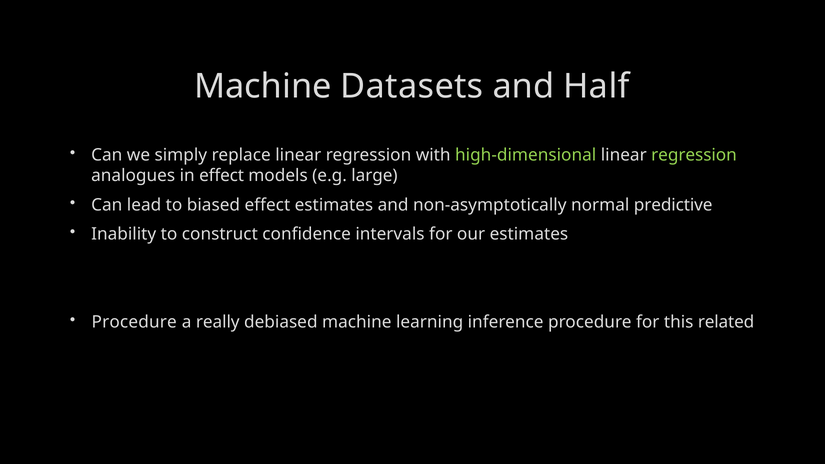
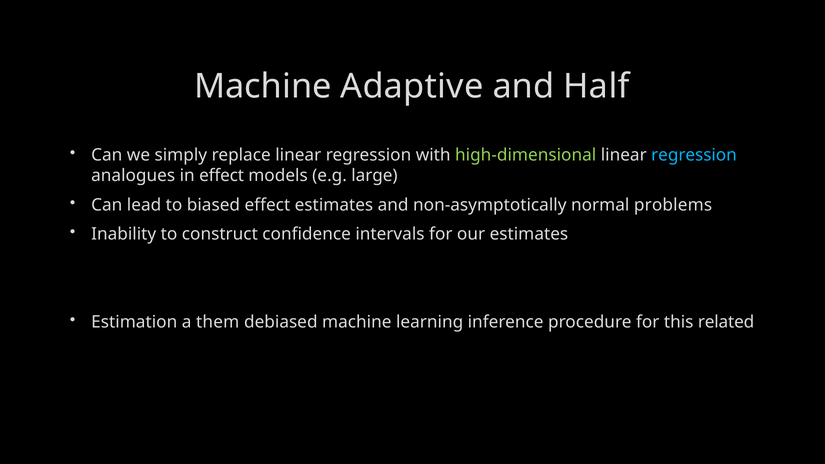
Datasets: Datasets -> Adaptive
regression at (694, 155) colour: light green -> light blue
predictive: predictive -> problems
Procedure at (134, 322): Procedure -> Estimation
really: really -> them
